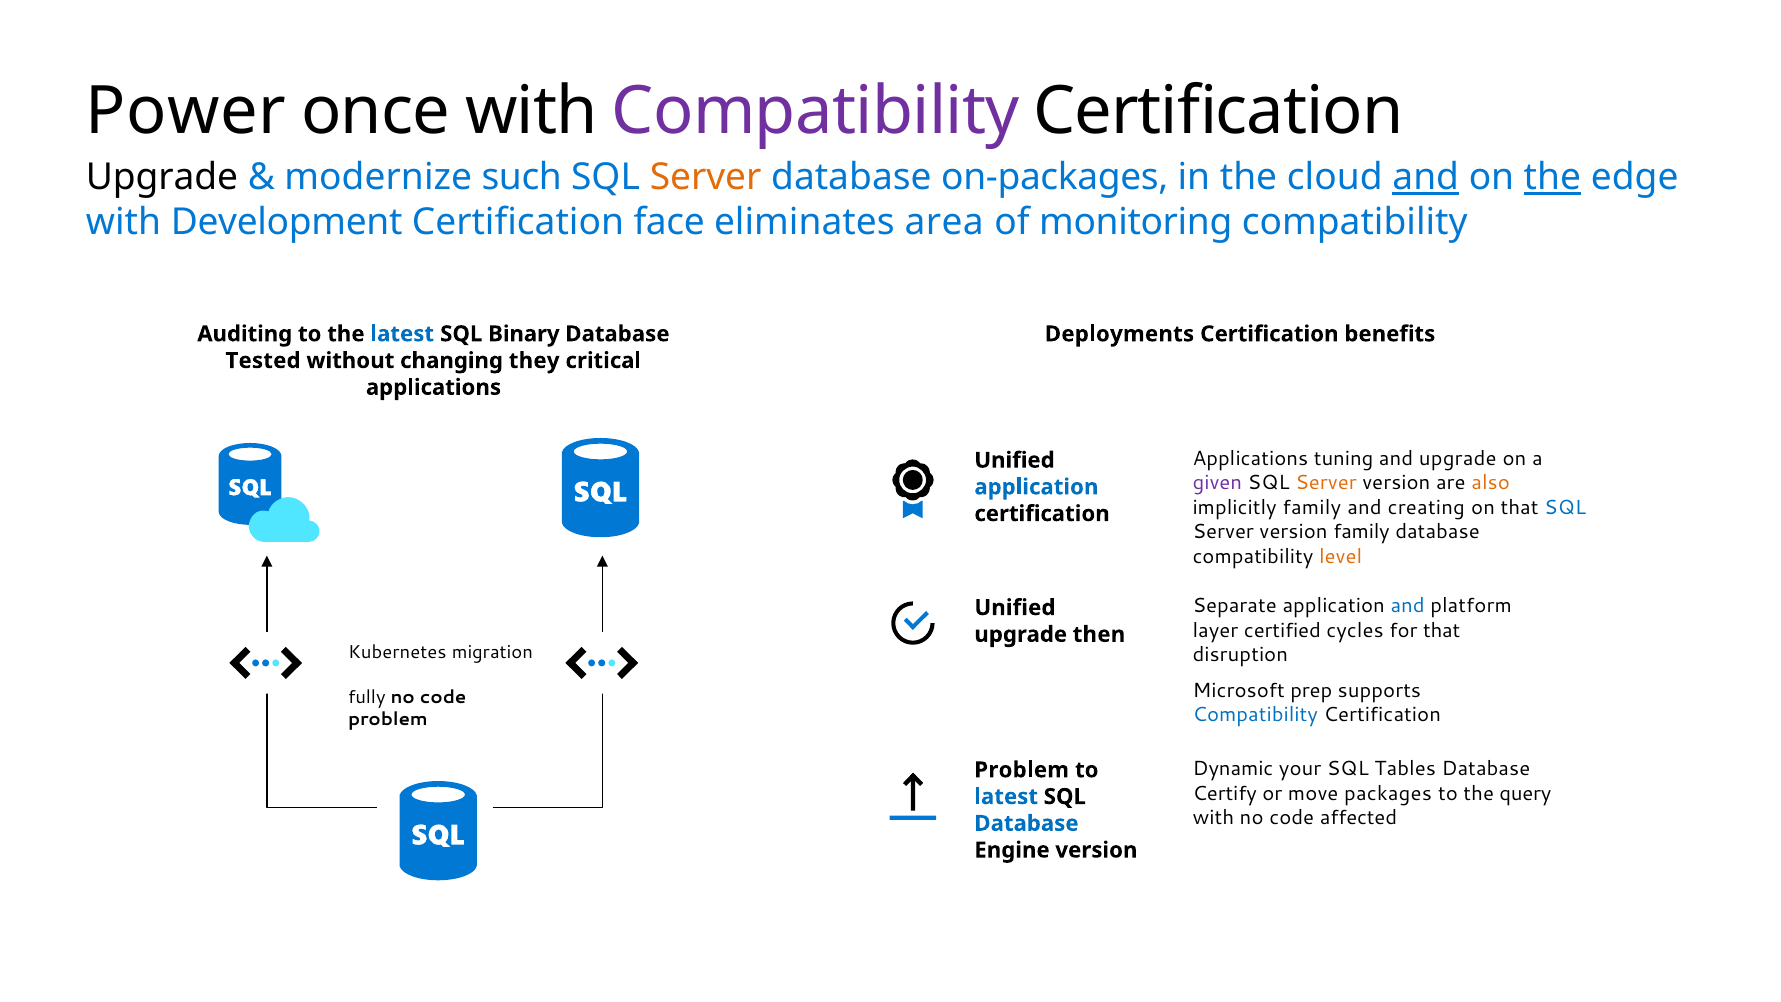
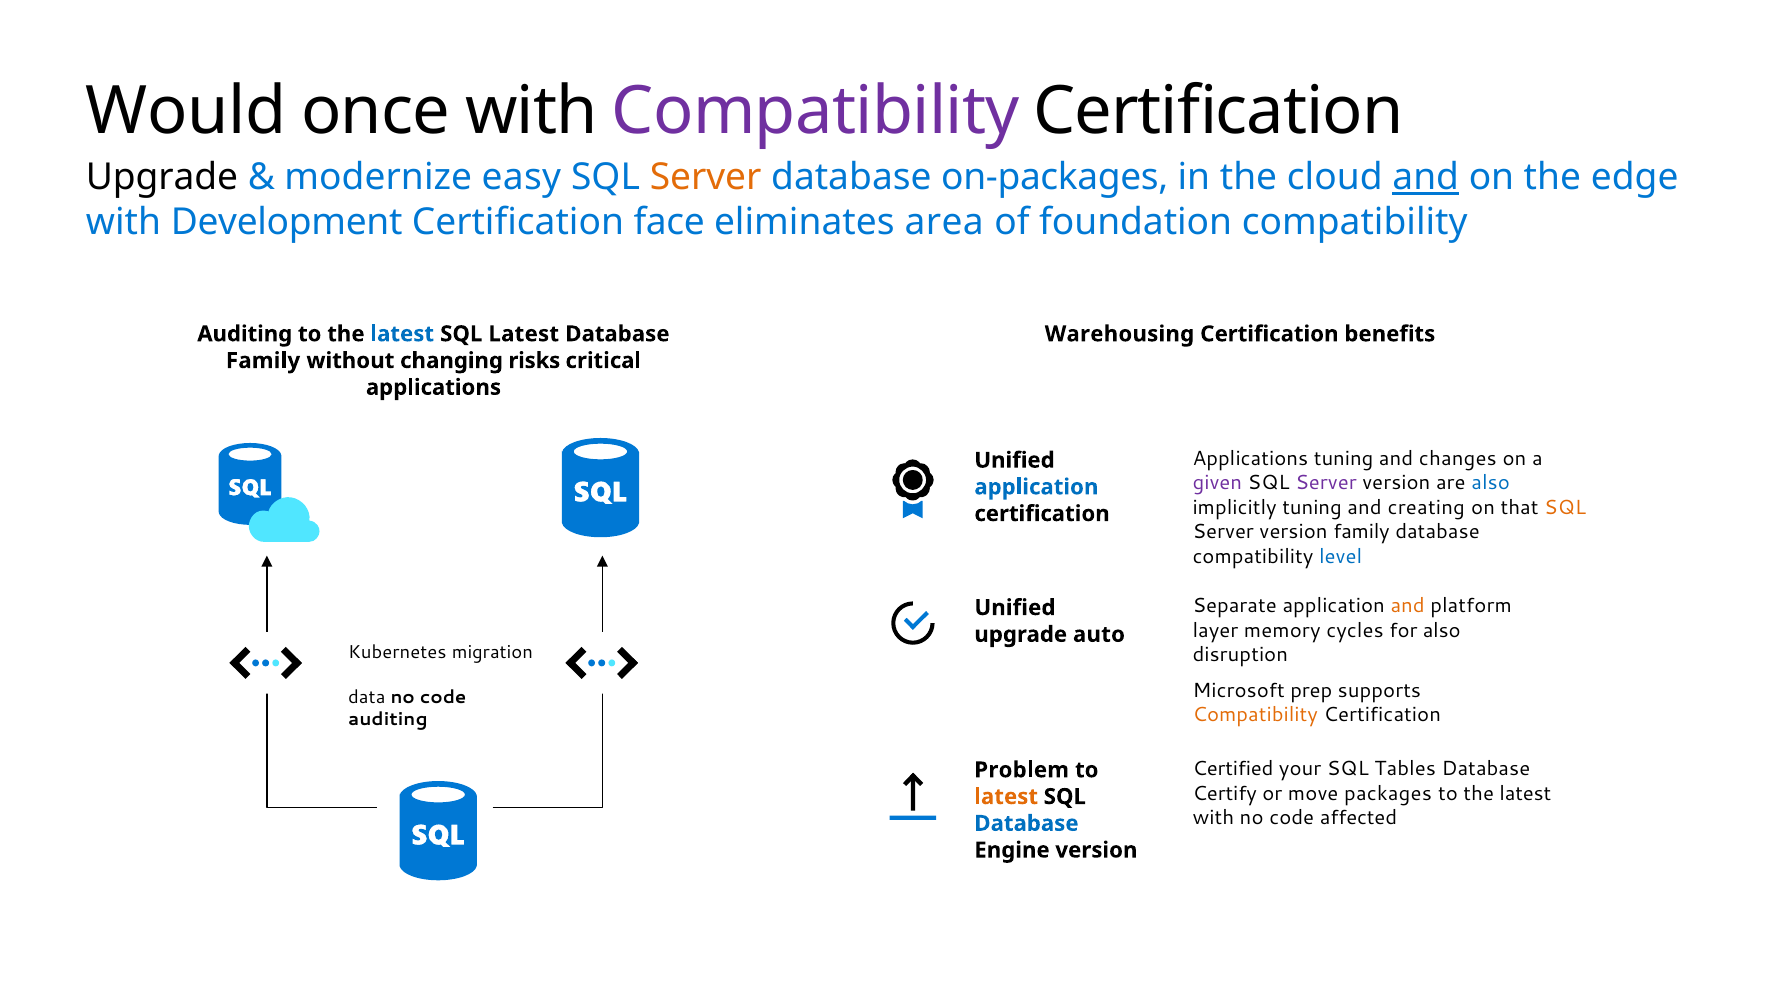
Power: Power -> Would
such: such -> easy
the at (1552, 177) underline: present -> none
monitoring: monitoring -> foundation
SQL Binary: Binary -> Latest
Deployments: Deployments -> Warehousing
Tested at (263, 361): Tested -> Family
they: they -> risks
and upgrade: upgrade -> changes
Server at (1326, 483) colour: orange -> purple
also at (1491, 483) colour: orange -> blue
implicitly family: family -> tuning
SQL at (1565, 507) colour: blue -> orange
level colour: orange -> blue
and at (1408, 606) colour: blue -> orange
certified: certified -> memory
for that: that -> also
then: then -> auto
fully: fully -> data
Compatibility at (1255, 715) colour: blue -> orange
problem at (388, 719): problem -> auditing
Dynamic: Dynamic -> Certified
query at (1525, 793): query -> latest
latest at (1006, 797) colour: blue -> orange
